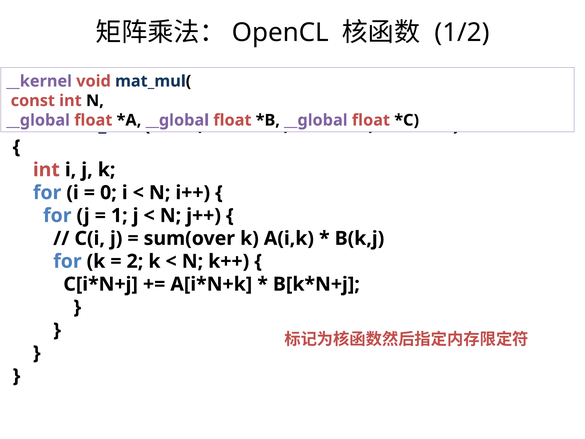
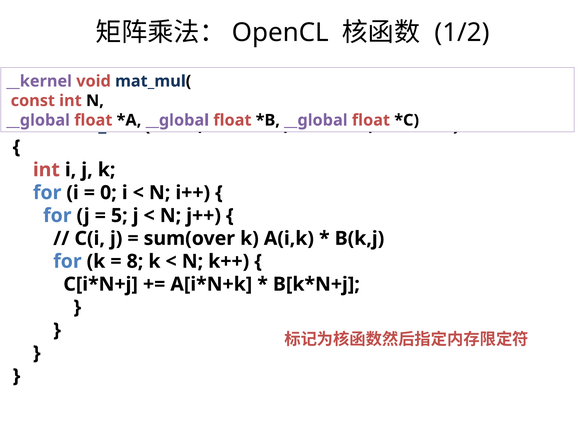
1: 1 -> 5
2: 2 -> 8
